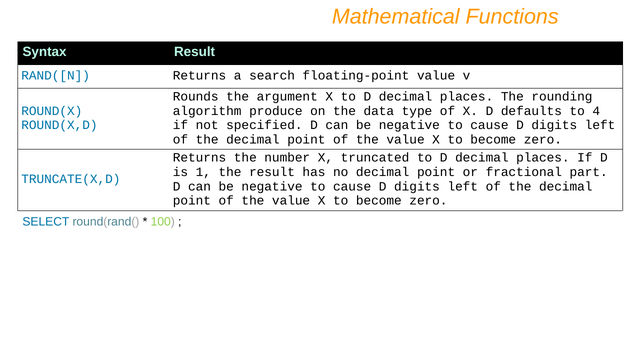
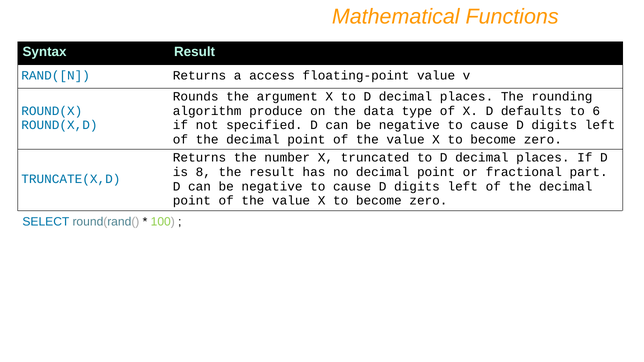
search: search -> access
4: 4 -> 6
1: 1 -> 8
